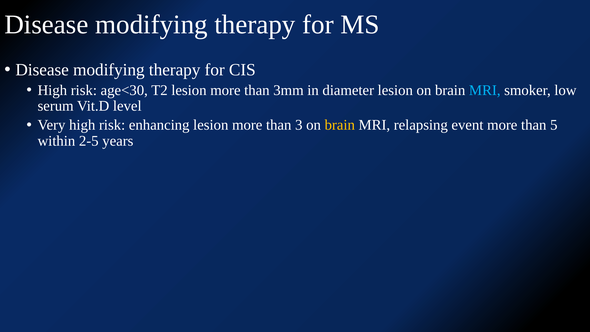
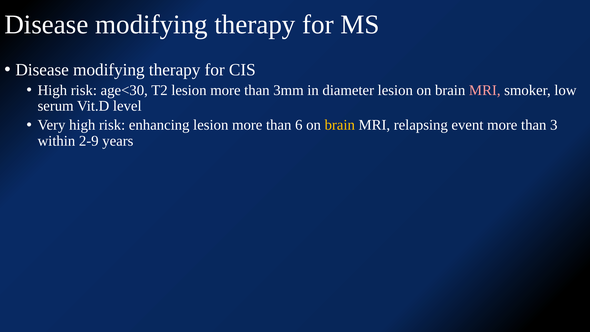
MRI at (485, 90) colour: light blue -> pink
3: 3 -> 6
5: 5 -> 3
2-5: 2-5 -> 2-9
